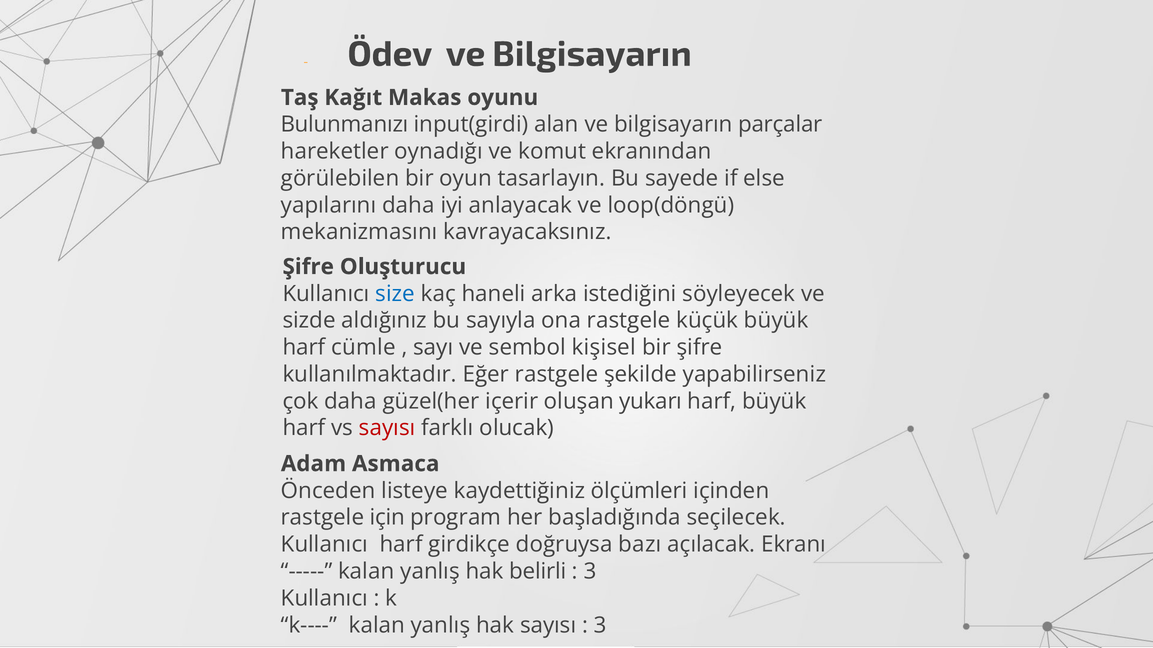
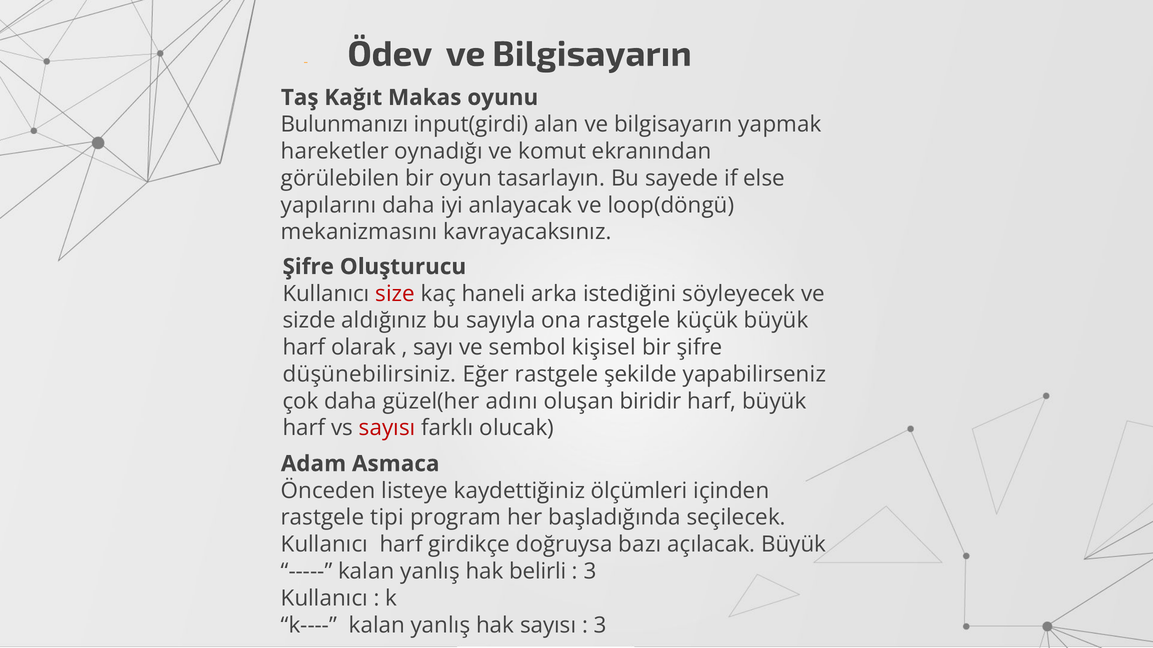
parçalar: parçalar -> yapmak
size colour: blue -> red
cümle: cümle -> olarak
kullanılmaktadır: kullanılmaktadır -> düşünebilirsiniz
içerir: içerir -> adını
yukarı: yukarı -> biridir
için: için -> tipi
açılacak Ekranı: Ekranı -> Büyük
